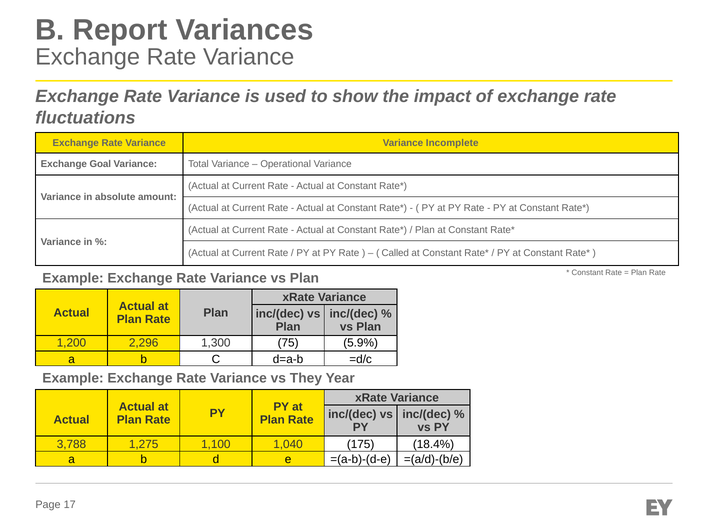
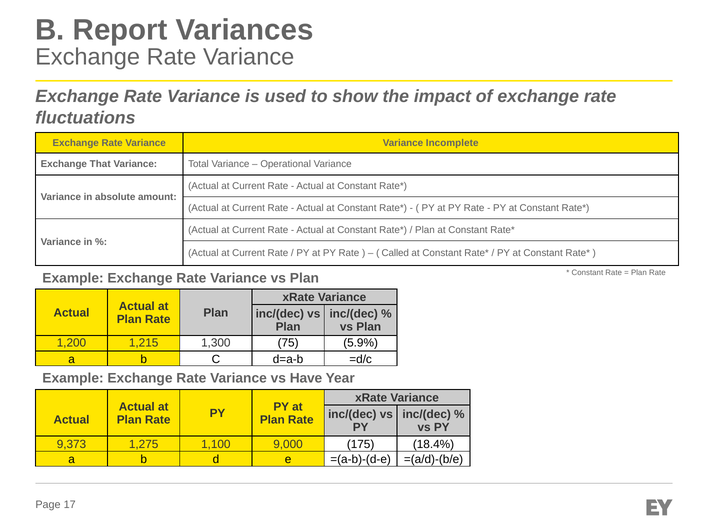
Goal: Goal -> That
2,296: 2,296 -> 1,215
They: They -> Have
3,788: 3,788 -> 9,373
1,040: 1,040 -> 9,000
